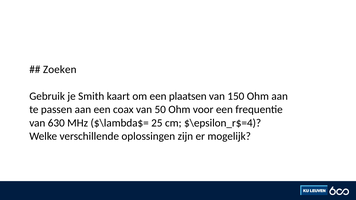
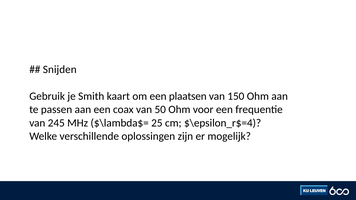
Zoeken: Zoeken -> Snijden
630: 630 -> 245
